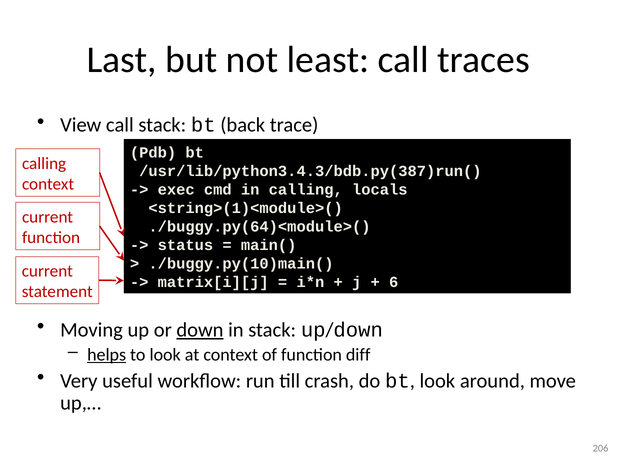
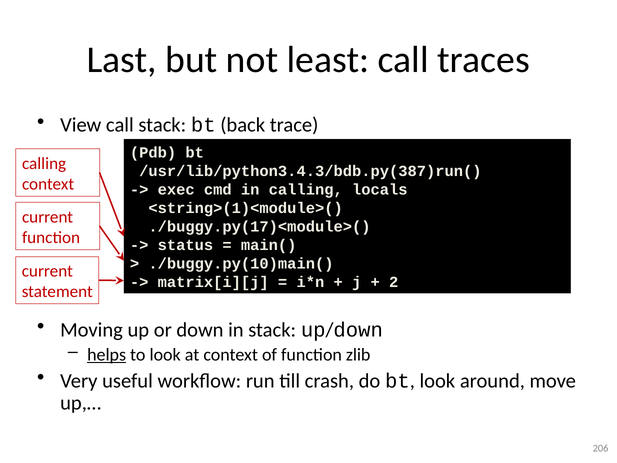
./buggy.py(64)<module>(: ./buggy.py(64)<module>( -> ./buggy.py(17)<module>(
6: 6 -> 2
down underline: present -> none
diff: diff -> zlib
